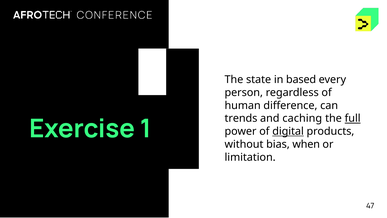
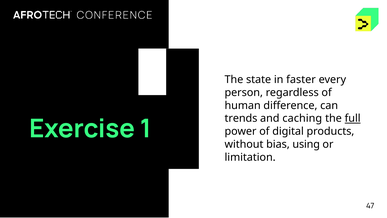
based: based -> faster
digital underline: present -> none
when: when -> using
